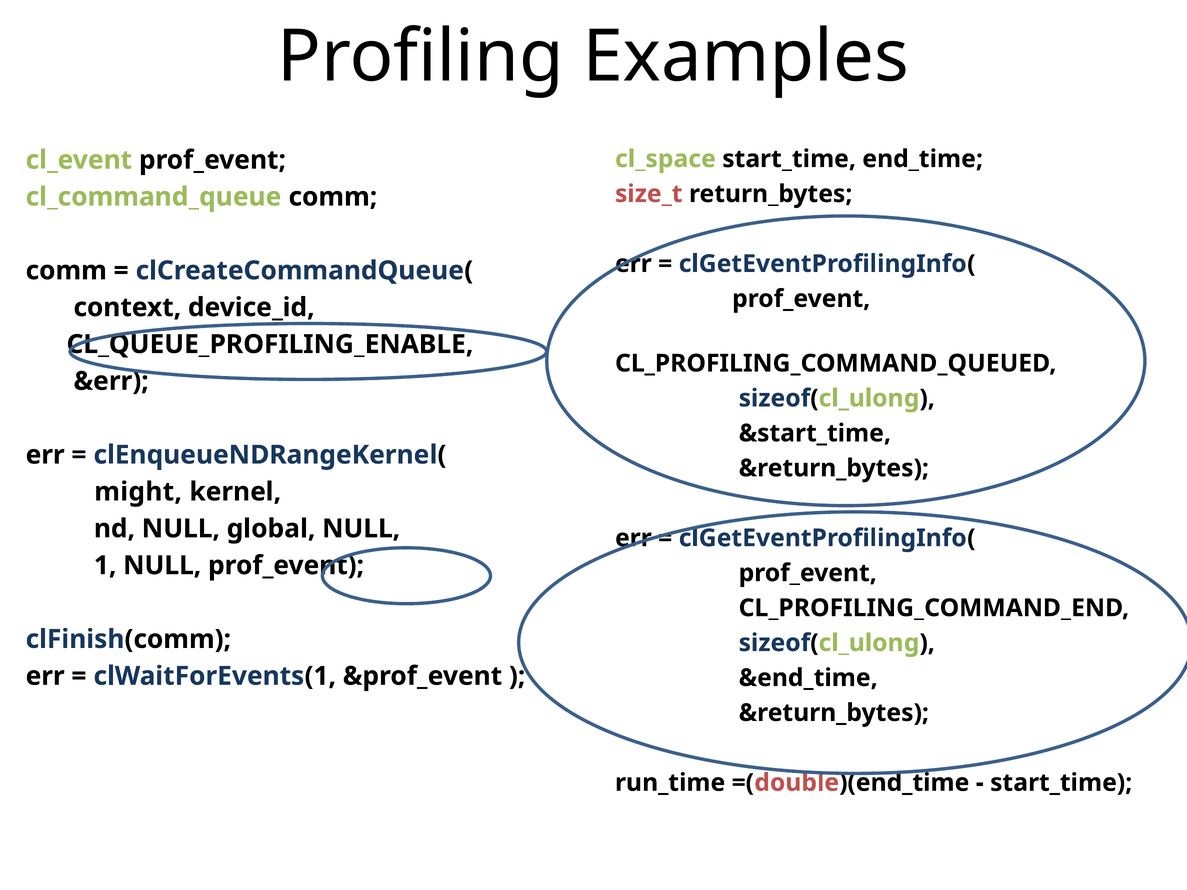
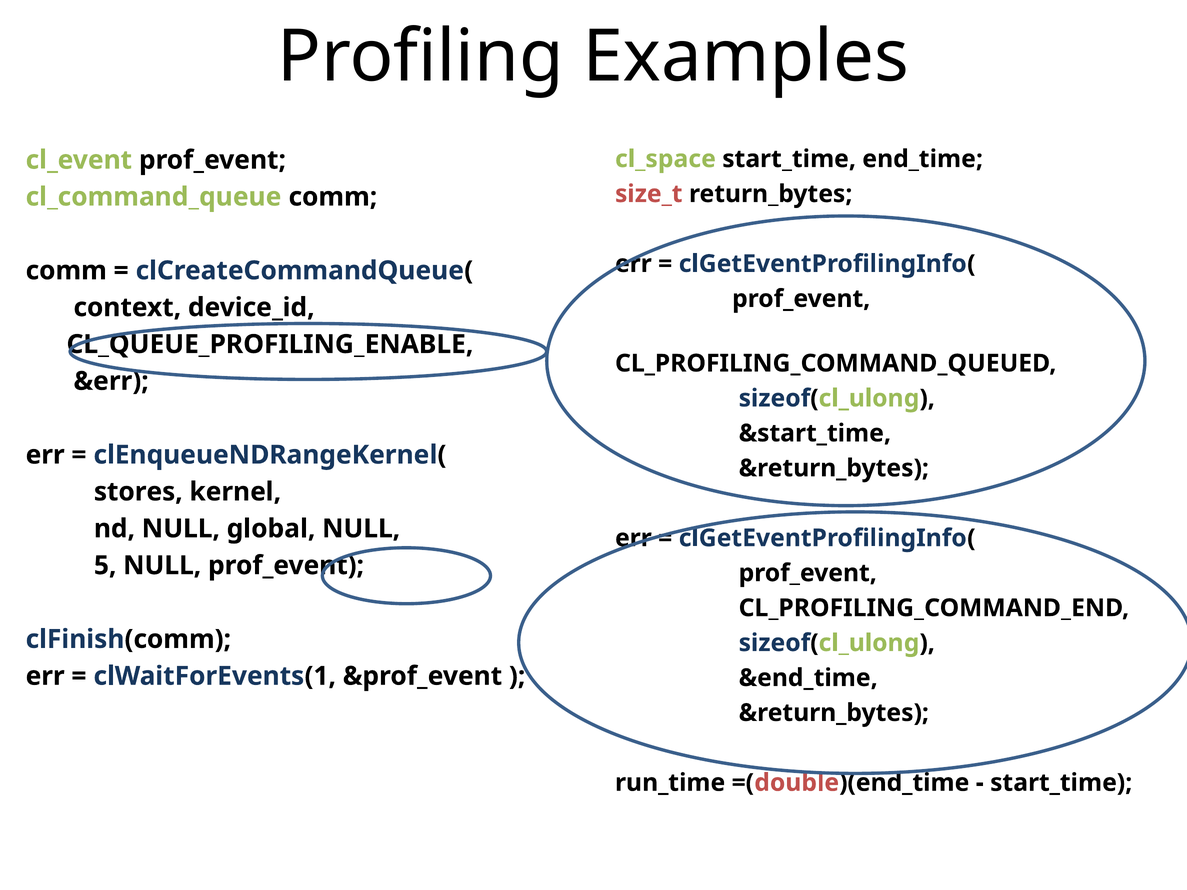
might: might -> stores
1: 1 -> 5
